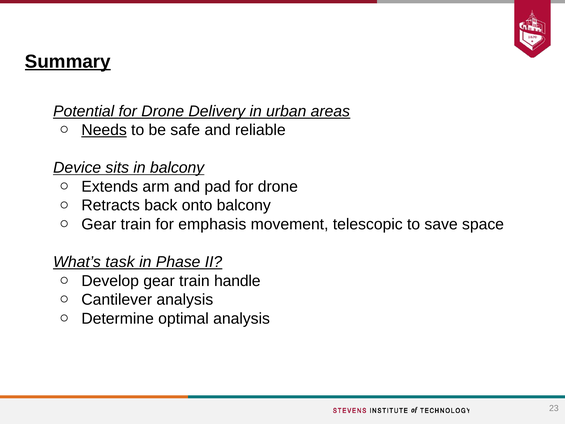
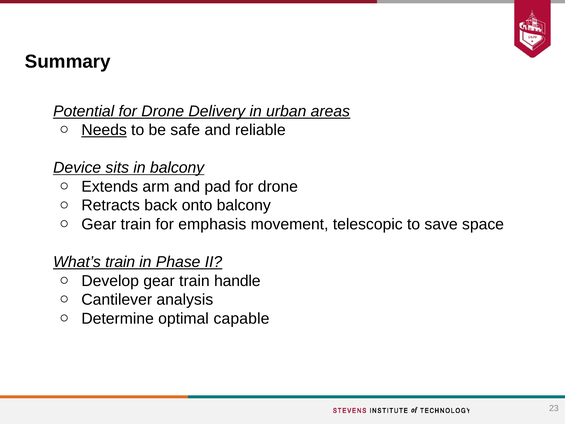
Summary underline: present -> none
What’s task: task -> train
optimal analysis: analysis -> capable
